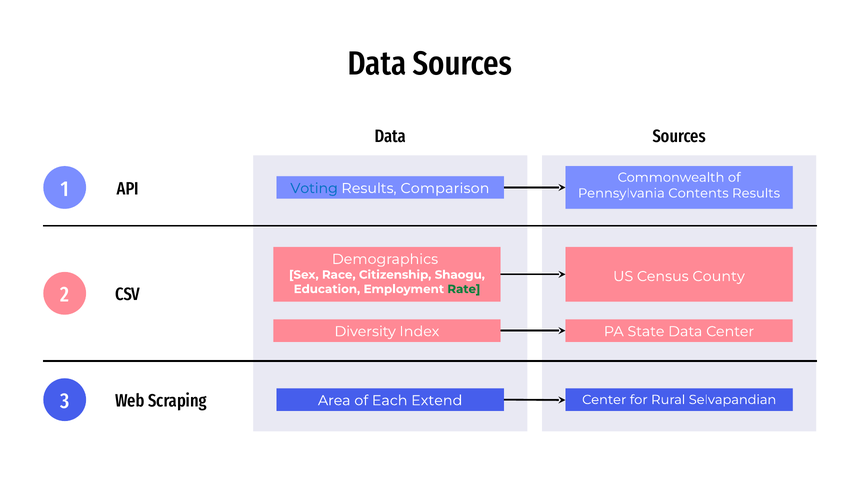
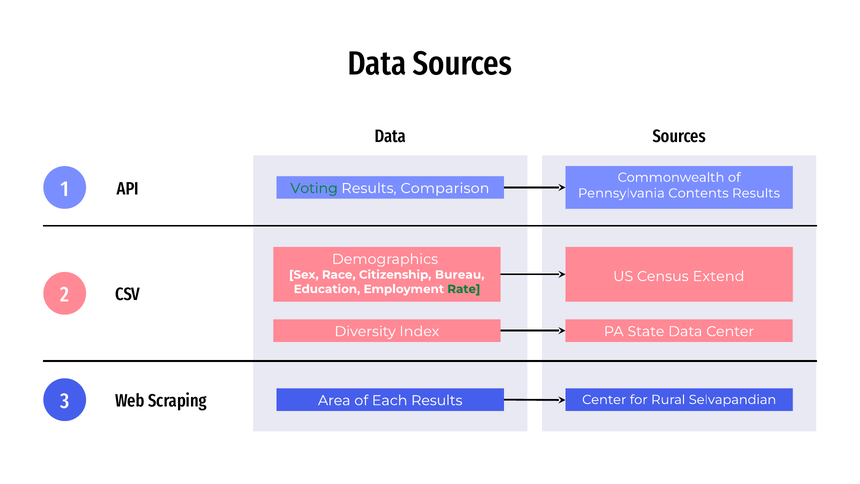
Voting colour: blue -> green
Shaogu: Shaogu -> Bureau
County: County -> Extend
Each Extend: Extend -> Results
